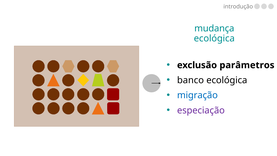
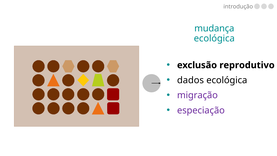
parâmetros: parâmetros -> reprodutivo
banco: banco -> dados
migração colour: blue -> purple
